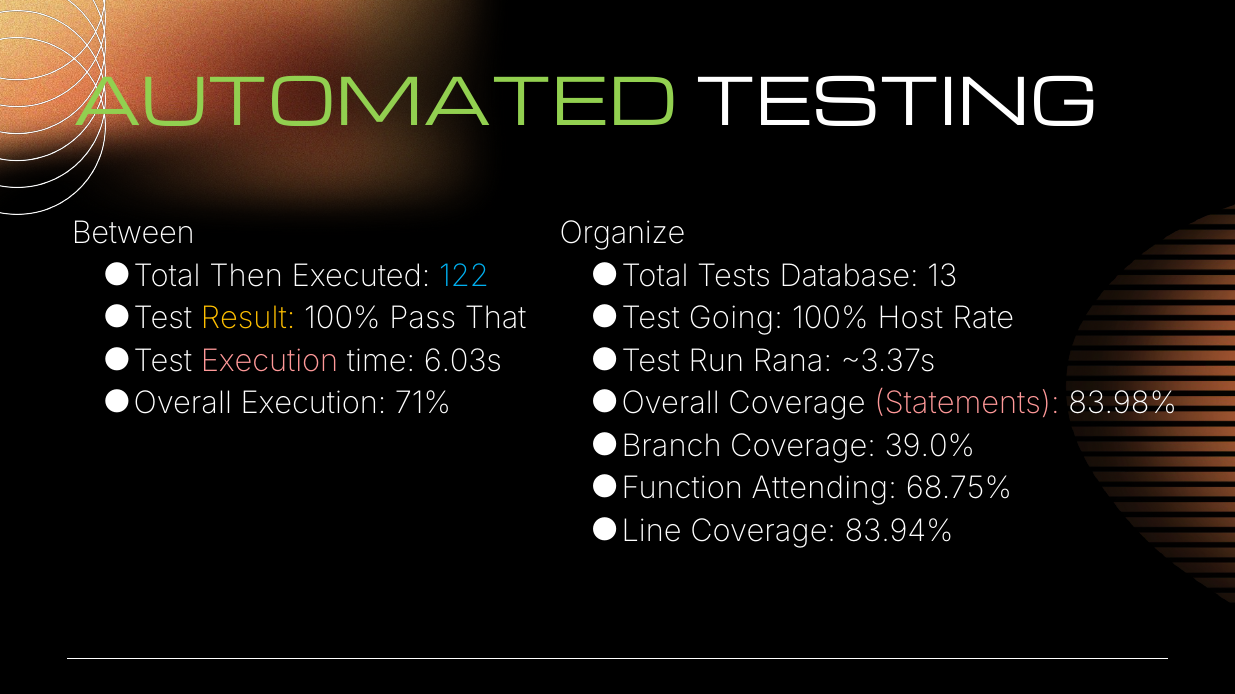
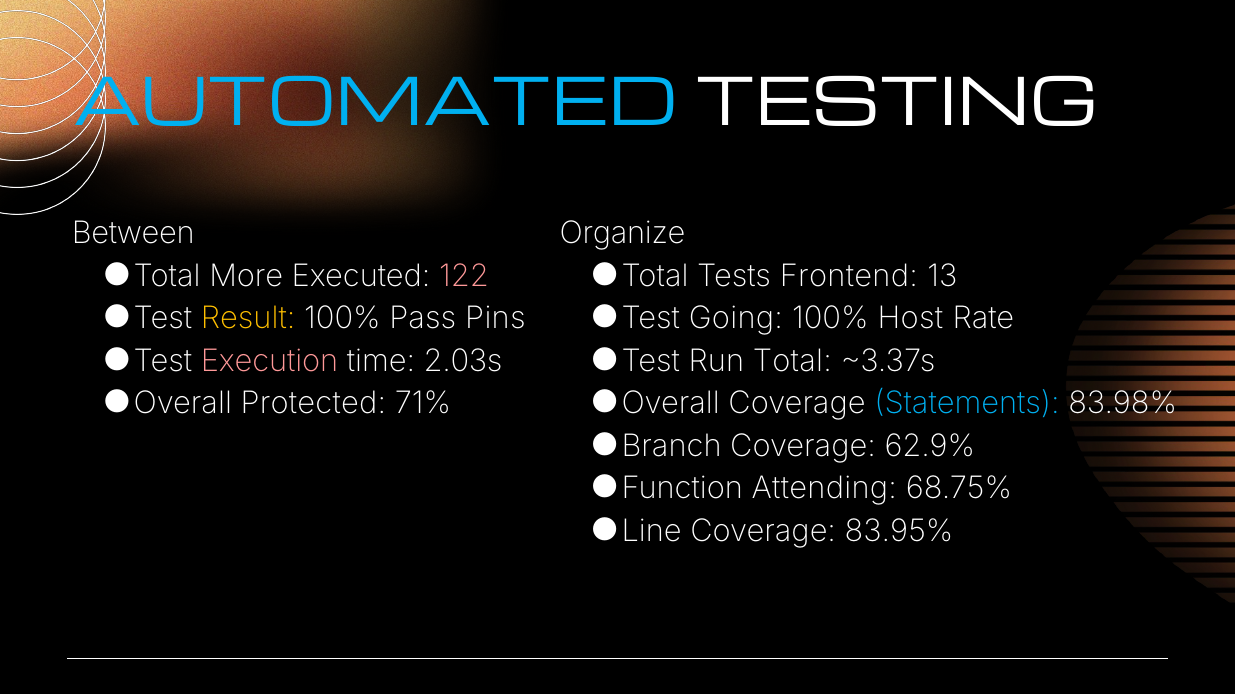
AUTOMATED colour: light green -> light blue
Then: Then -> More
122 colour: light blue -> pink
Database: Database -> Frontend
That: That -> Pins
6.03s: 6.03s -> 2.03s
Rana: Rana -> Total
Execution at (313, 404): Execution -> Protected
Statements colour: pink -> light blue
39.0%: 39.0% -> 62.9%
83.94%: 83.94% -> 83.95%
